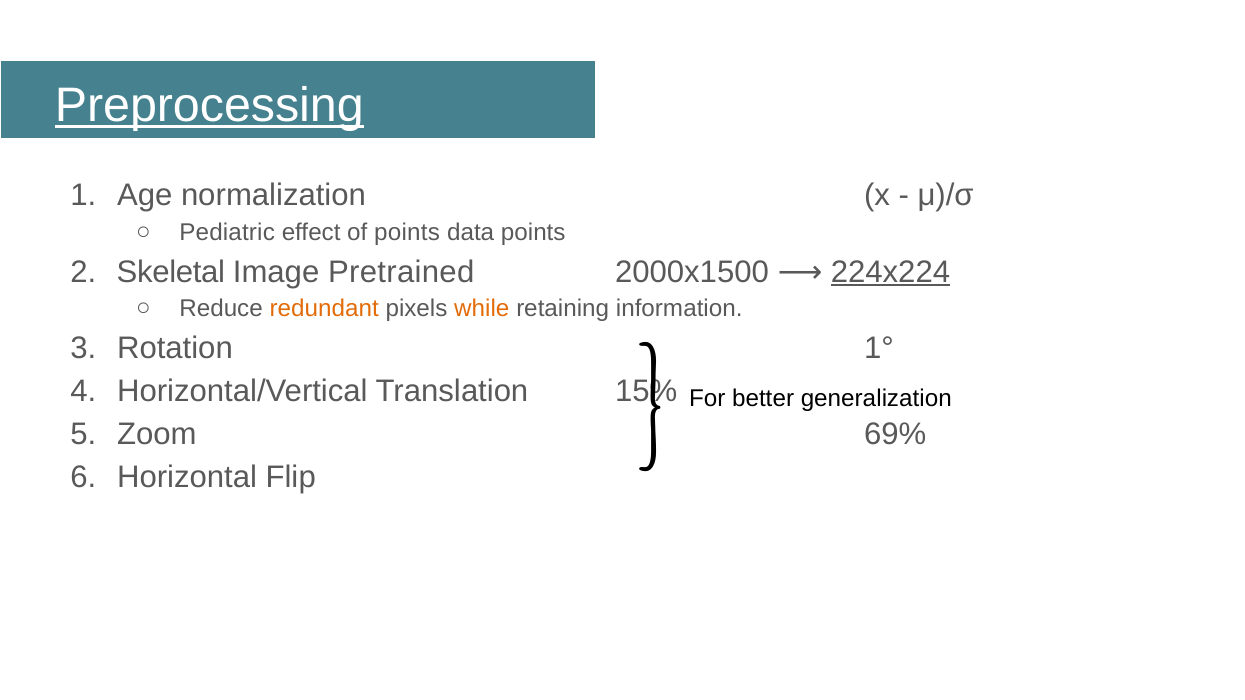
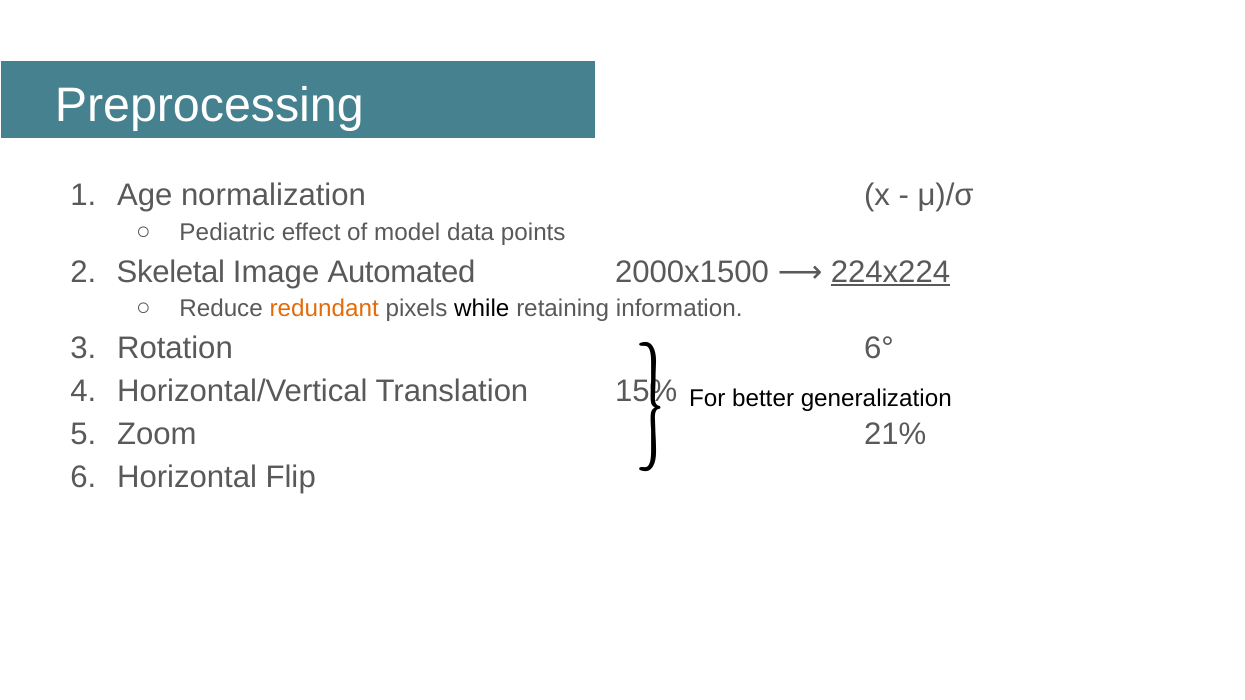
Preprocessing underline: present -> none
of points: points -> model
Pretrained: Pretrained -> Automated
while colour: orange -> black
1°: 1° -> 6°
69%: 69% -> 21%
